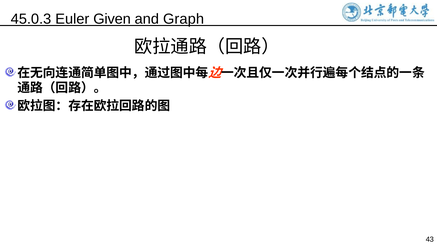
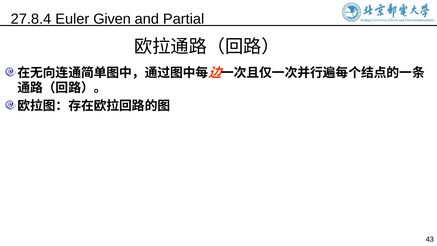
45.0.3: 45.0.3 -> 27.8.4
Graph: Graph -> Partial
